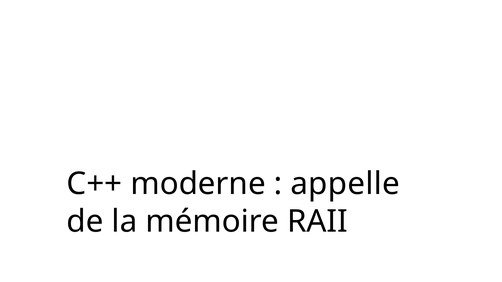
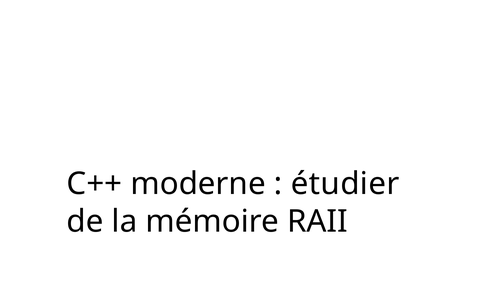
appelle: appelle -> étudier
